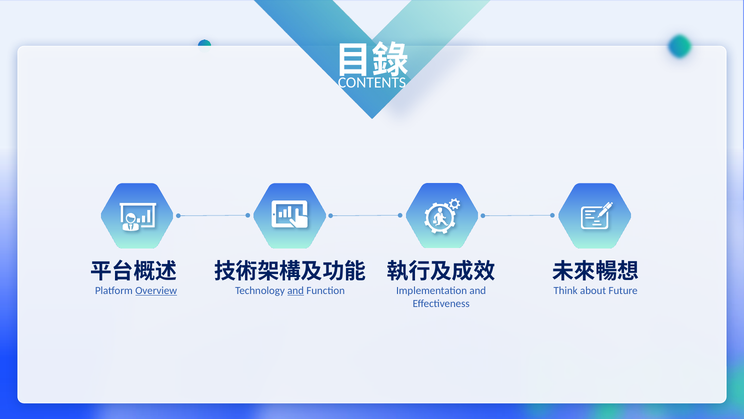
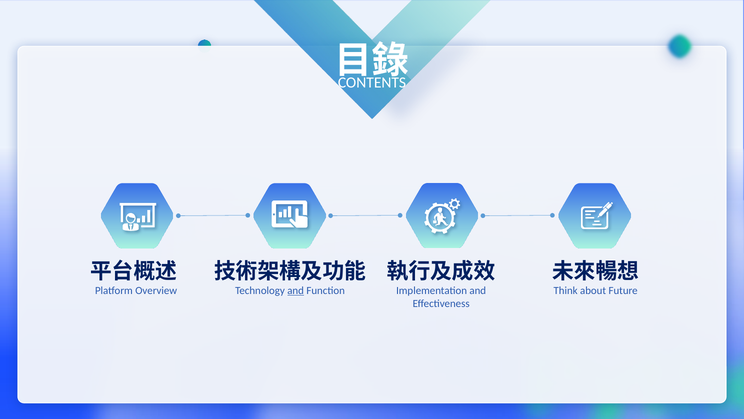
Overview underline: present -> none
